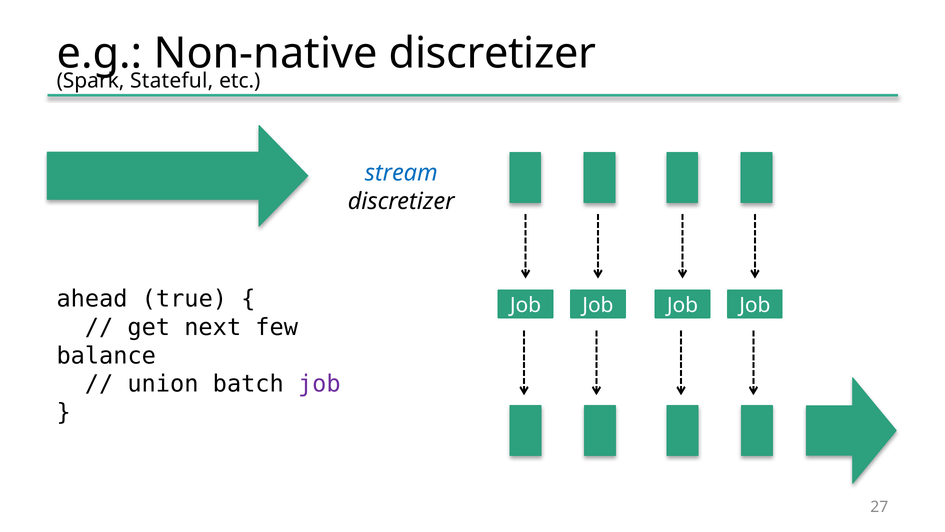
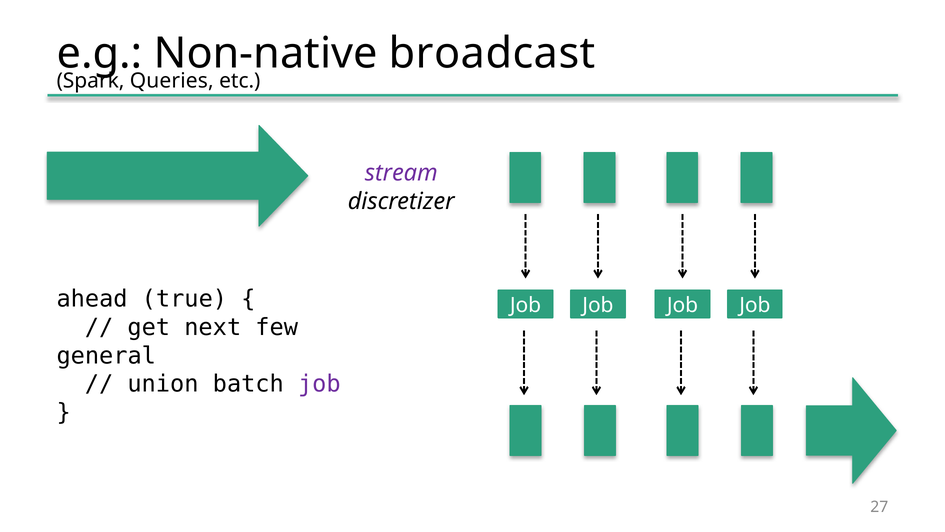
discretizer at (493, 53): discretizer -> broadcast
Stateful: Stateful -> Queries
stream colour: blue -> purple
balance: balance -> general
